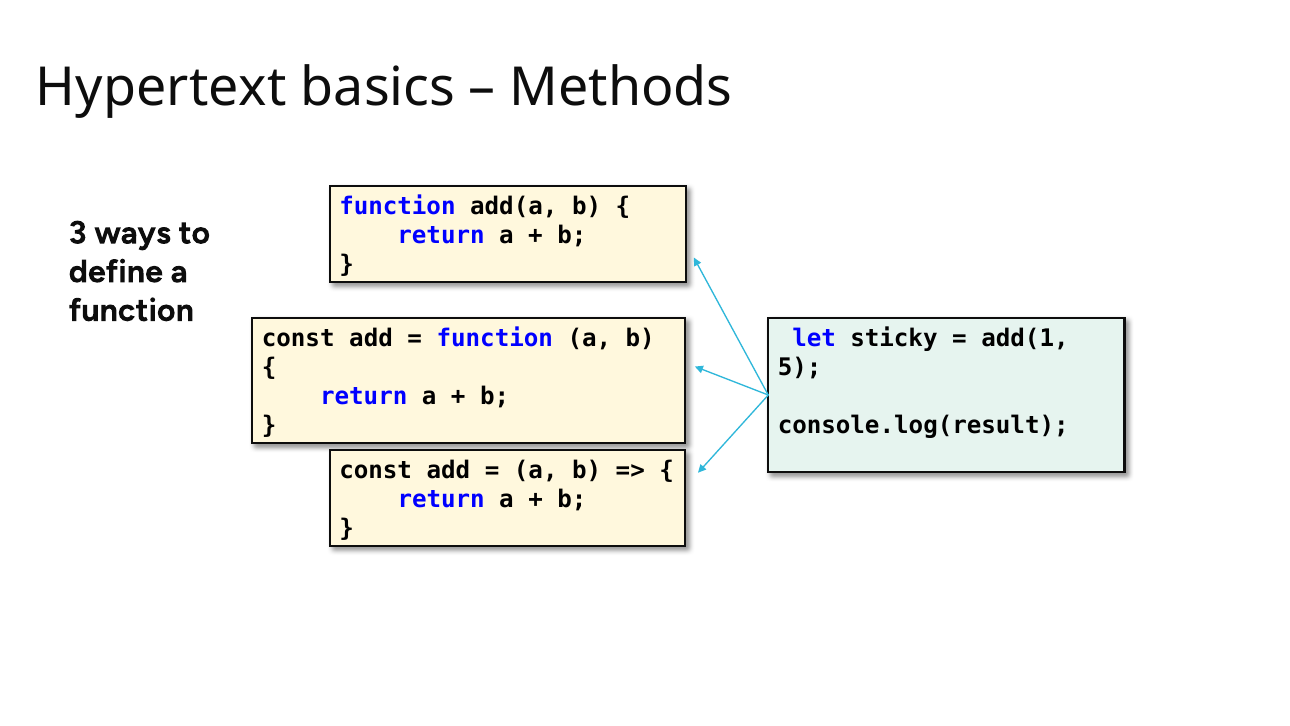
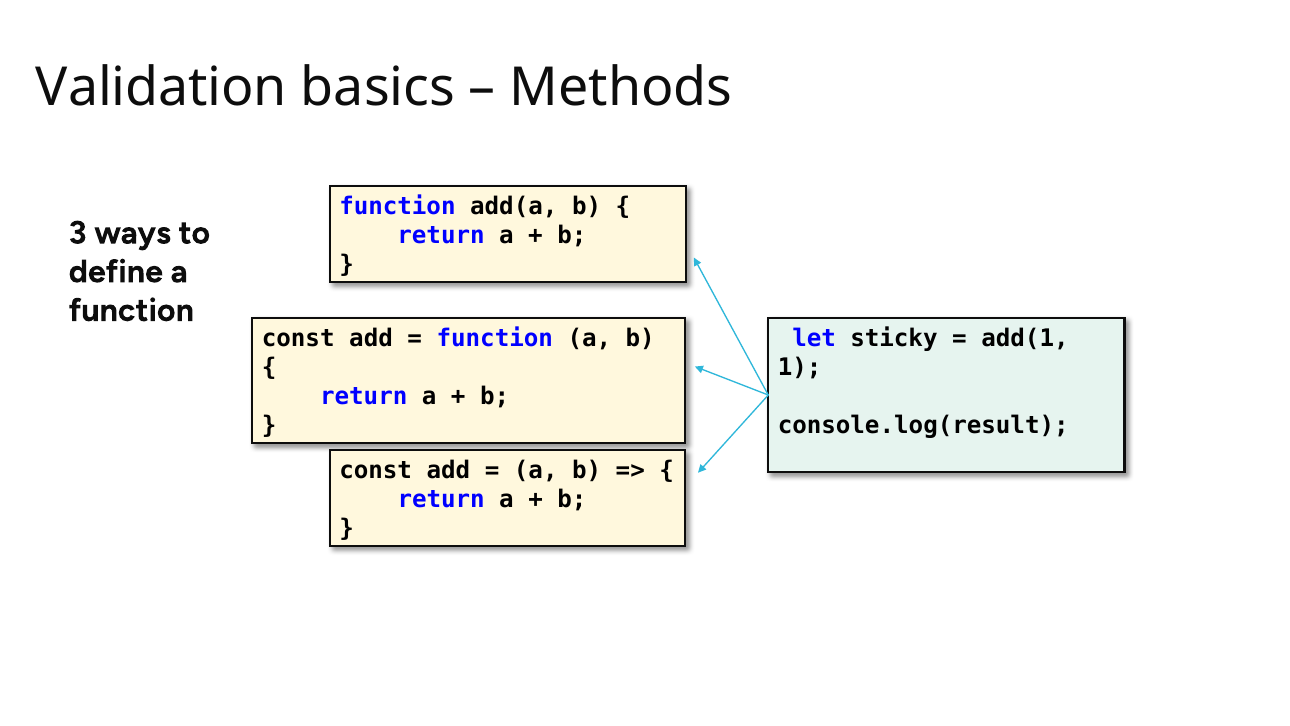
Hypertext: Hypertext -> Validation
5: 5 -> 1
